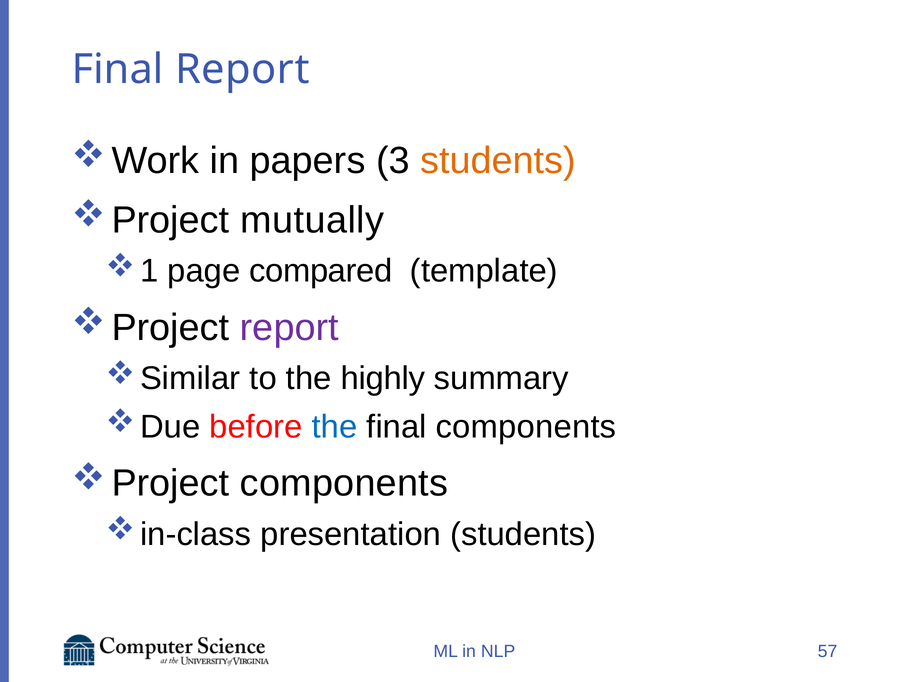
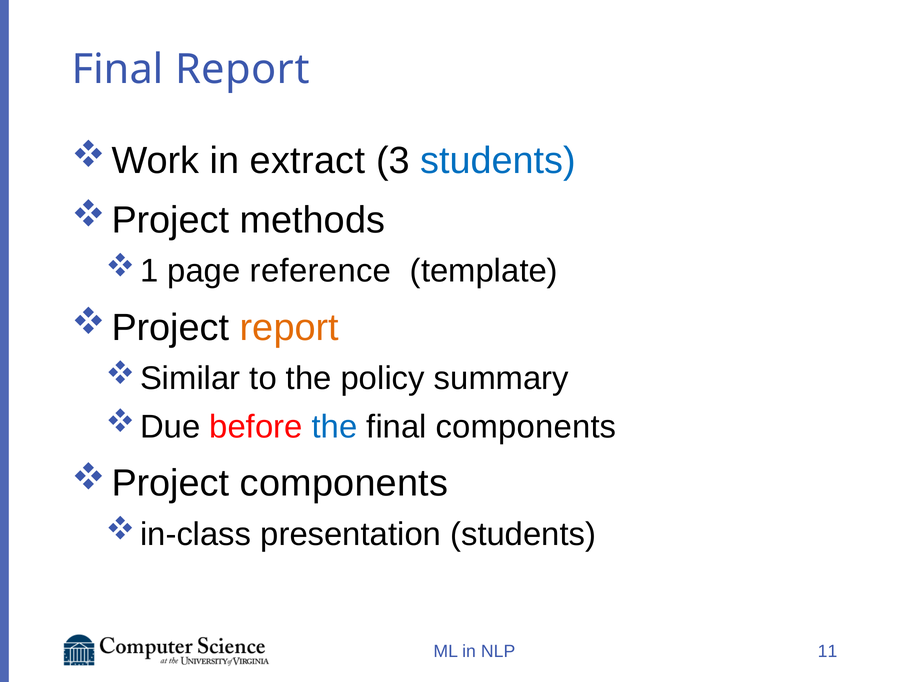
papers: papers -> extract
students at (498, 161) colour: orange -> blue
mutually: mutually -> methods
compared: compared -> reference
report at (289, 328) colour: purple -> orange
highly: highly -> policy
57: 57 -> 11
